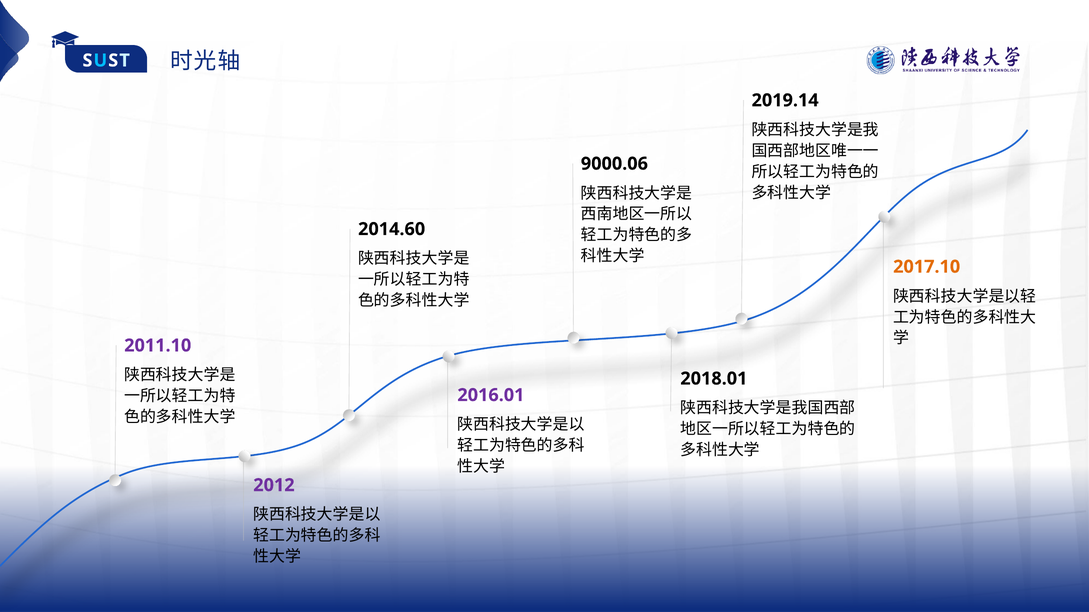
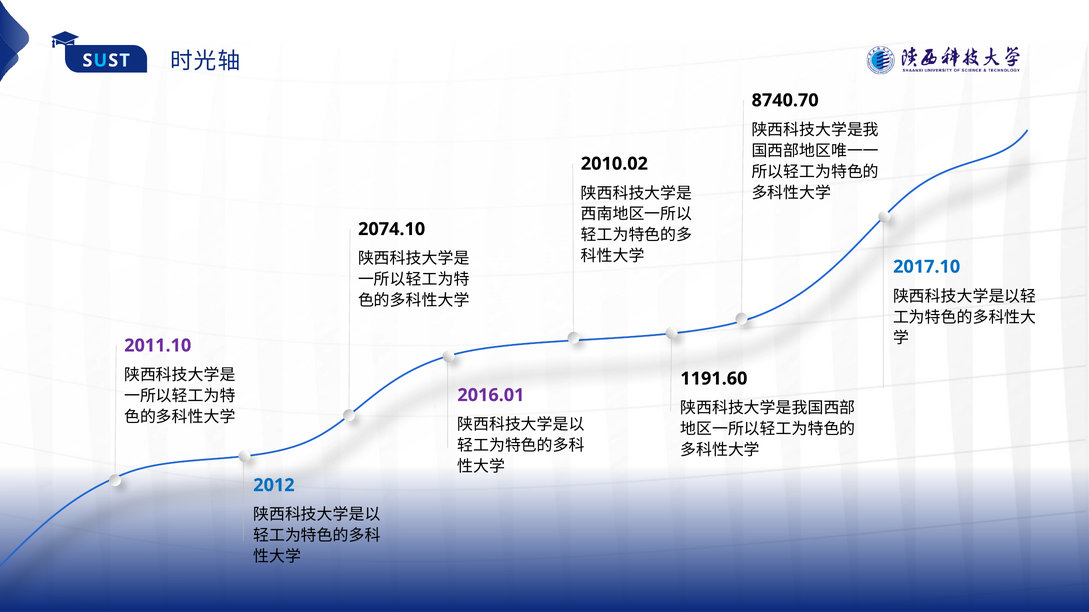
2019.14: 2019.14 -> 8740.70
9000.06: 9000.06 -> 2010.02
2014.60: 2014.60 -> 2074.10
2017.10 colour: orange -> blue
2018.01: 2018.01 -> 1191.60
2012 colour: purple -> blue
